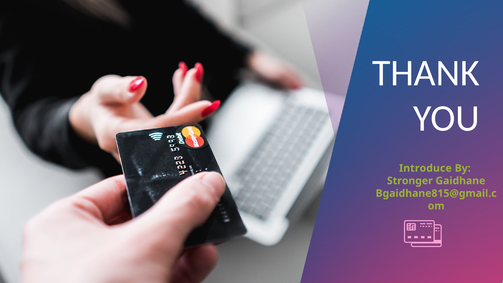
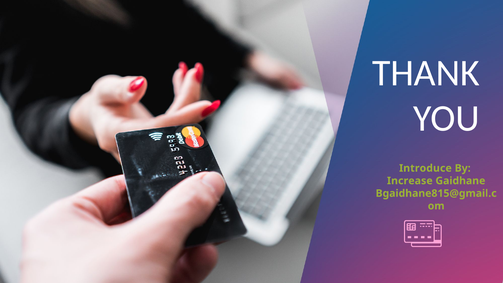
Stronger: Stronger -> Increase
